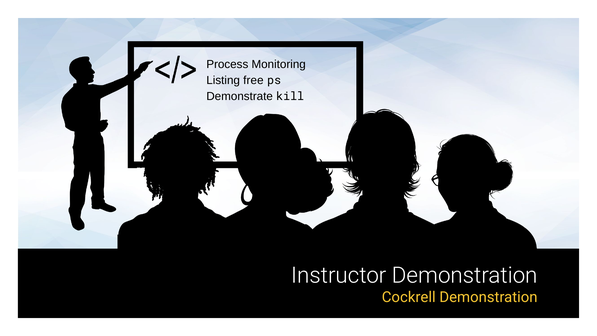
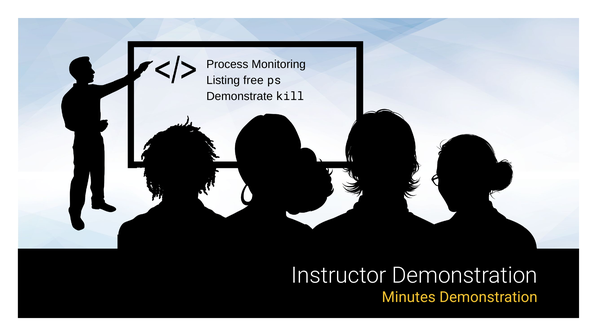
Cockrell: Cockrell -> Minutes
